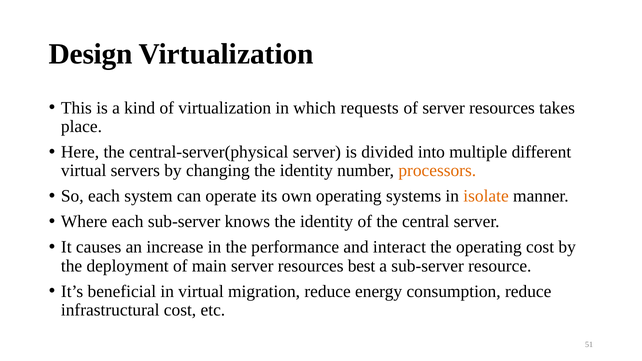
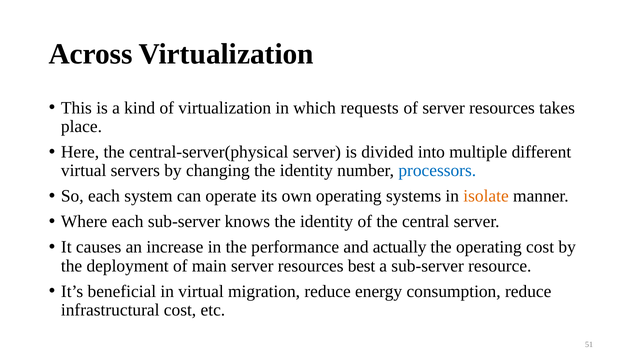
Design: Design -> Across
processors colour: orange -> blue
interact: interact -> actually
